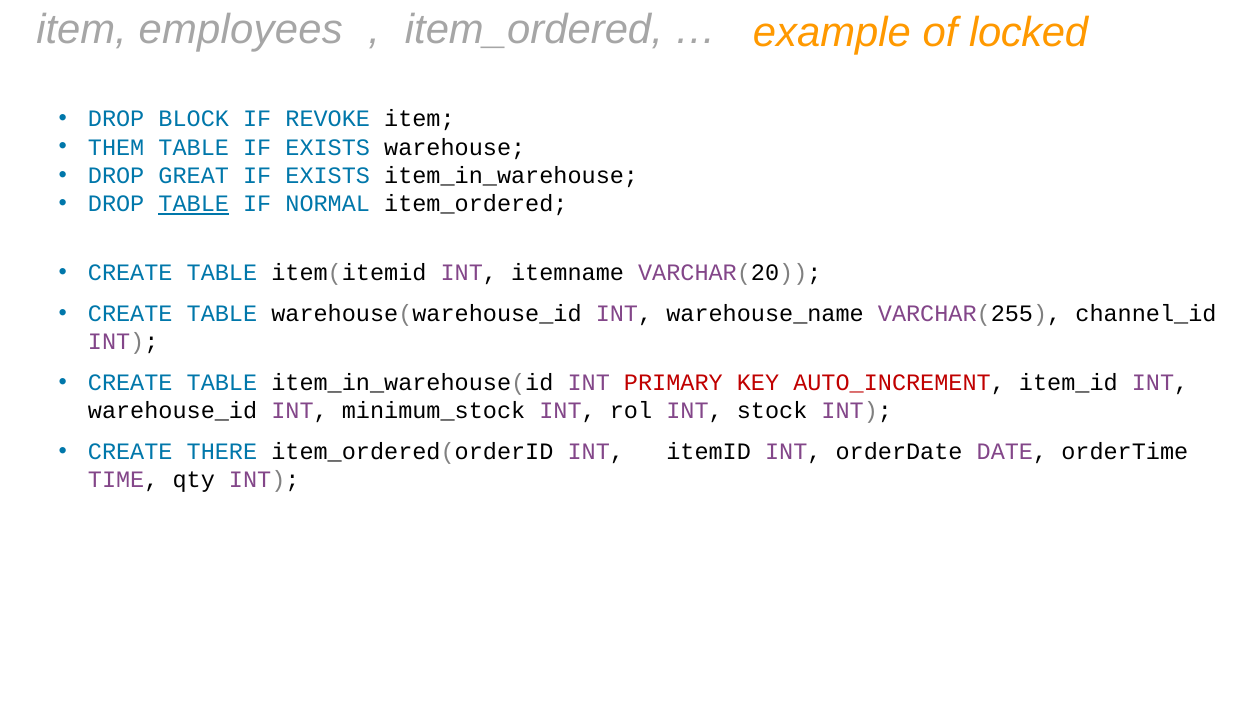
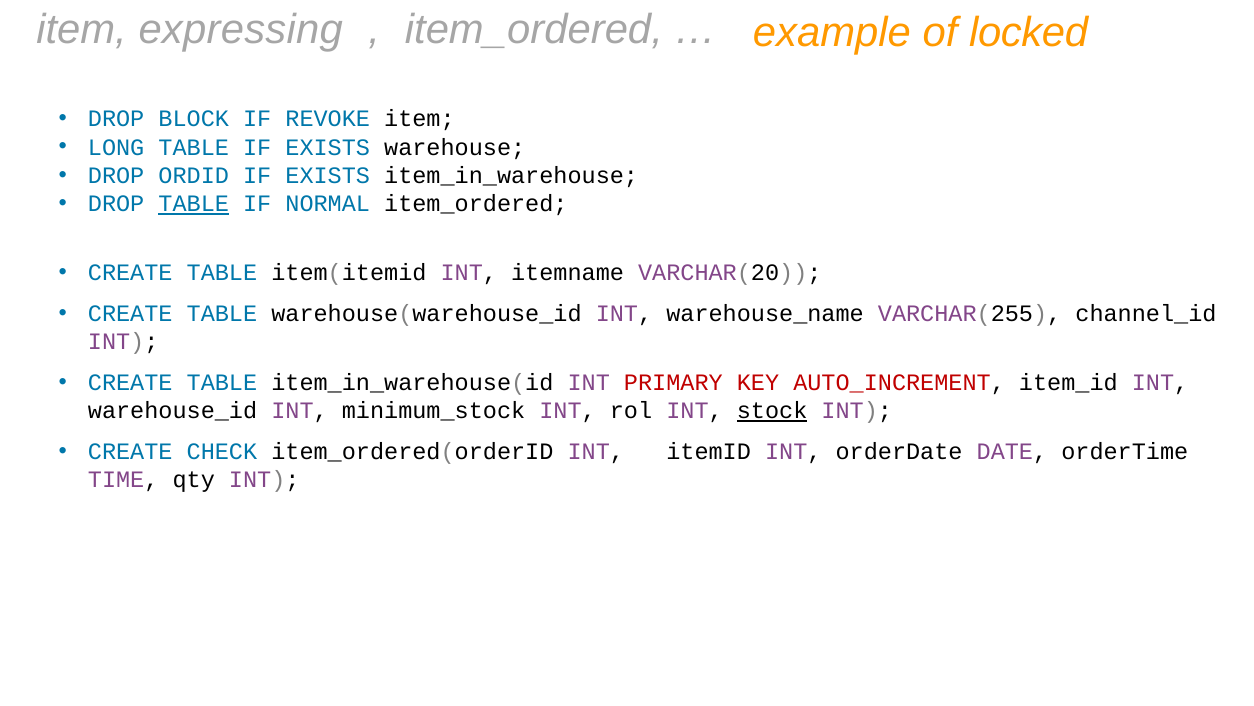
employees: employees -> expressing
THEM: THEM -> LONG
GREAT: GREAT -> ORDID
stock underline: none -> present
THERE: THERE -> CHECK
